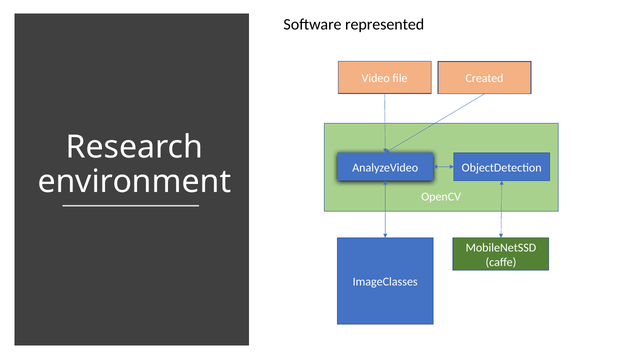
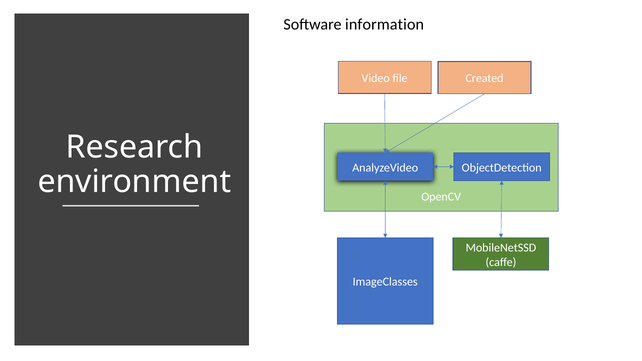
represented: represented -> information
